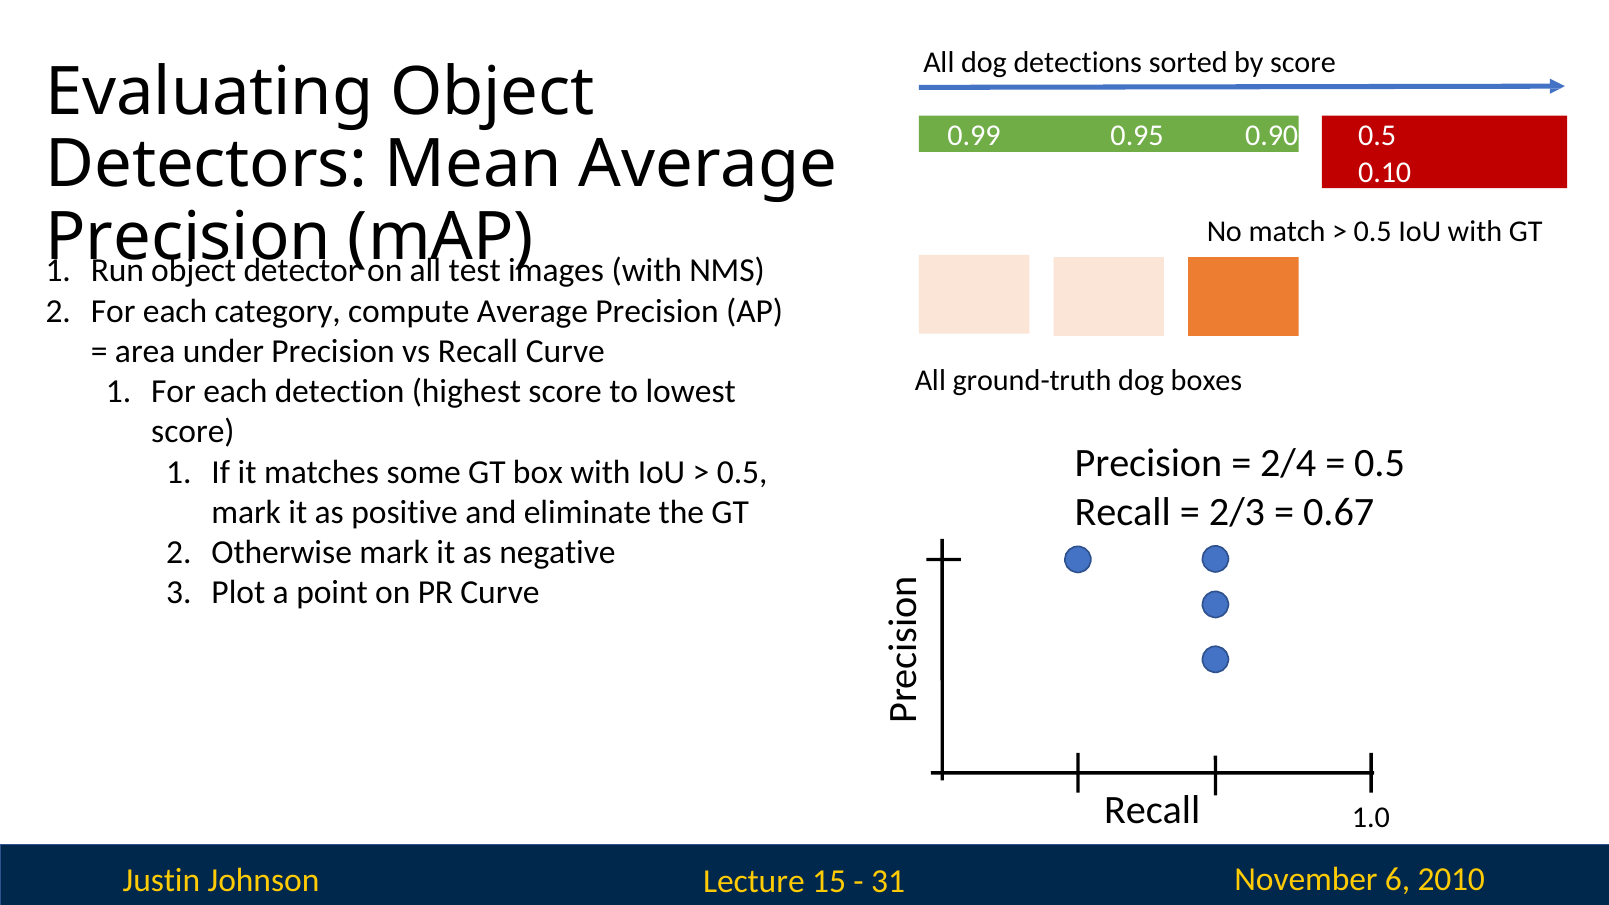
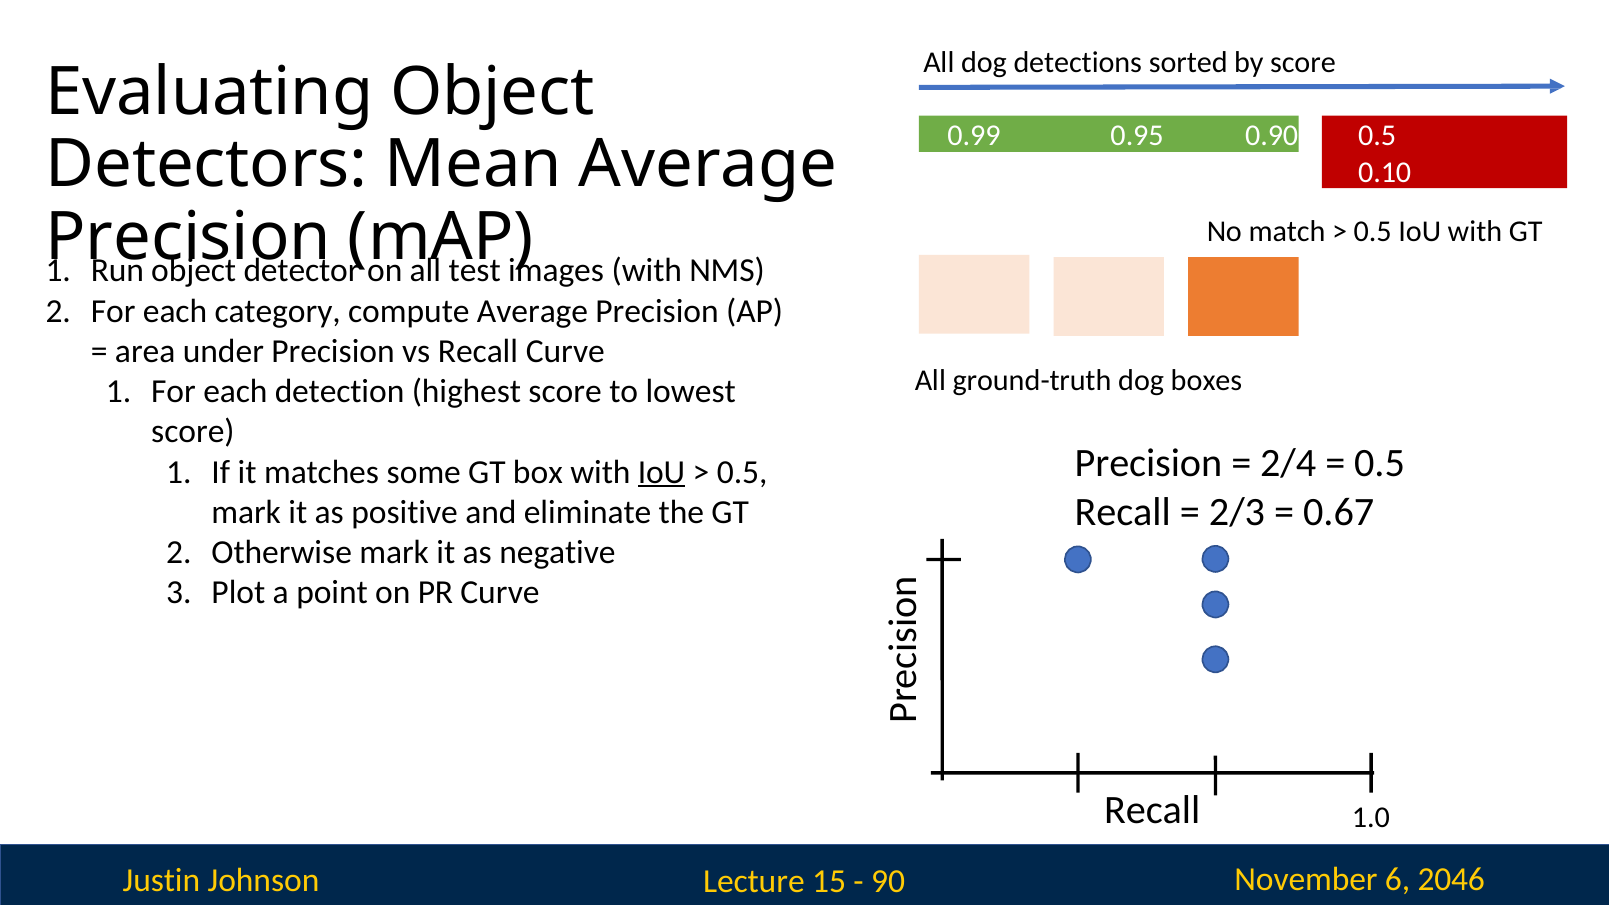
IoU at (662, 472) underline: none -> present
2010: 2010 -> 2046
31: 31 -> 90
